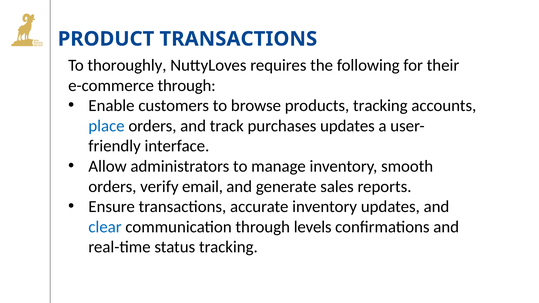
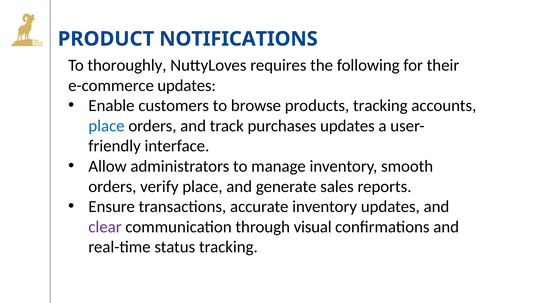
PRODUCT TRANSACTIONS: TRANSACTIONS -> NOTIFICATIONS
e-commerce through: through -> updates
verify email: email -> place
clear colour: blue -> purple
levels: levels -> visual
